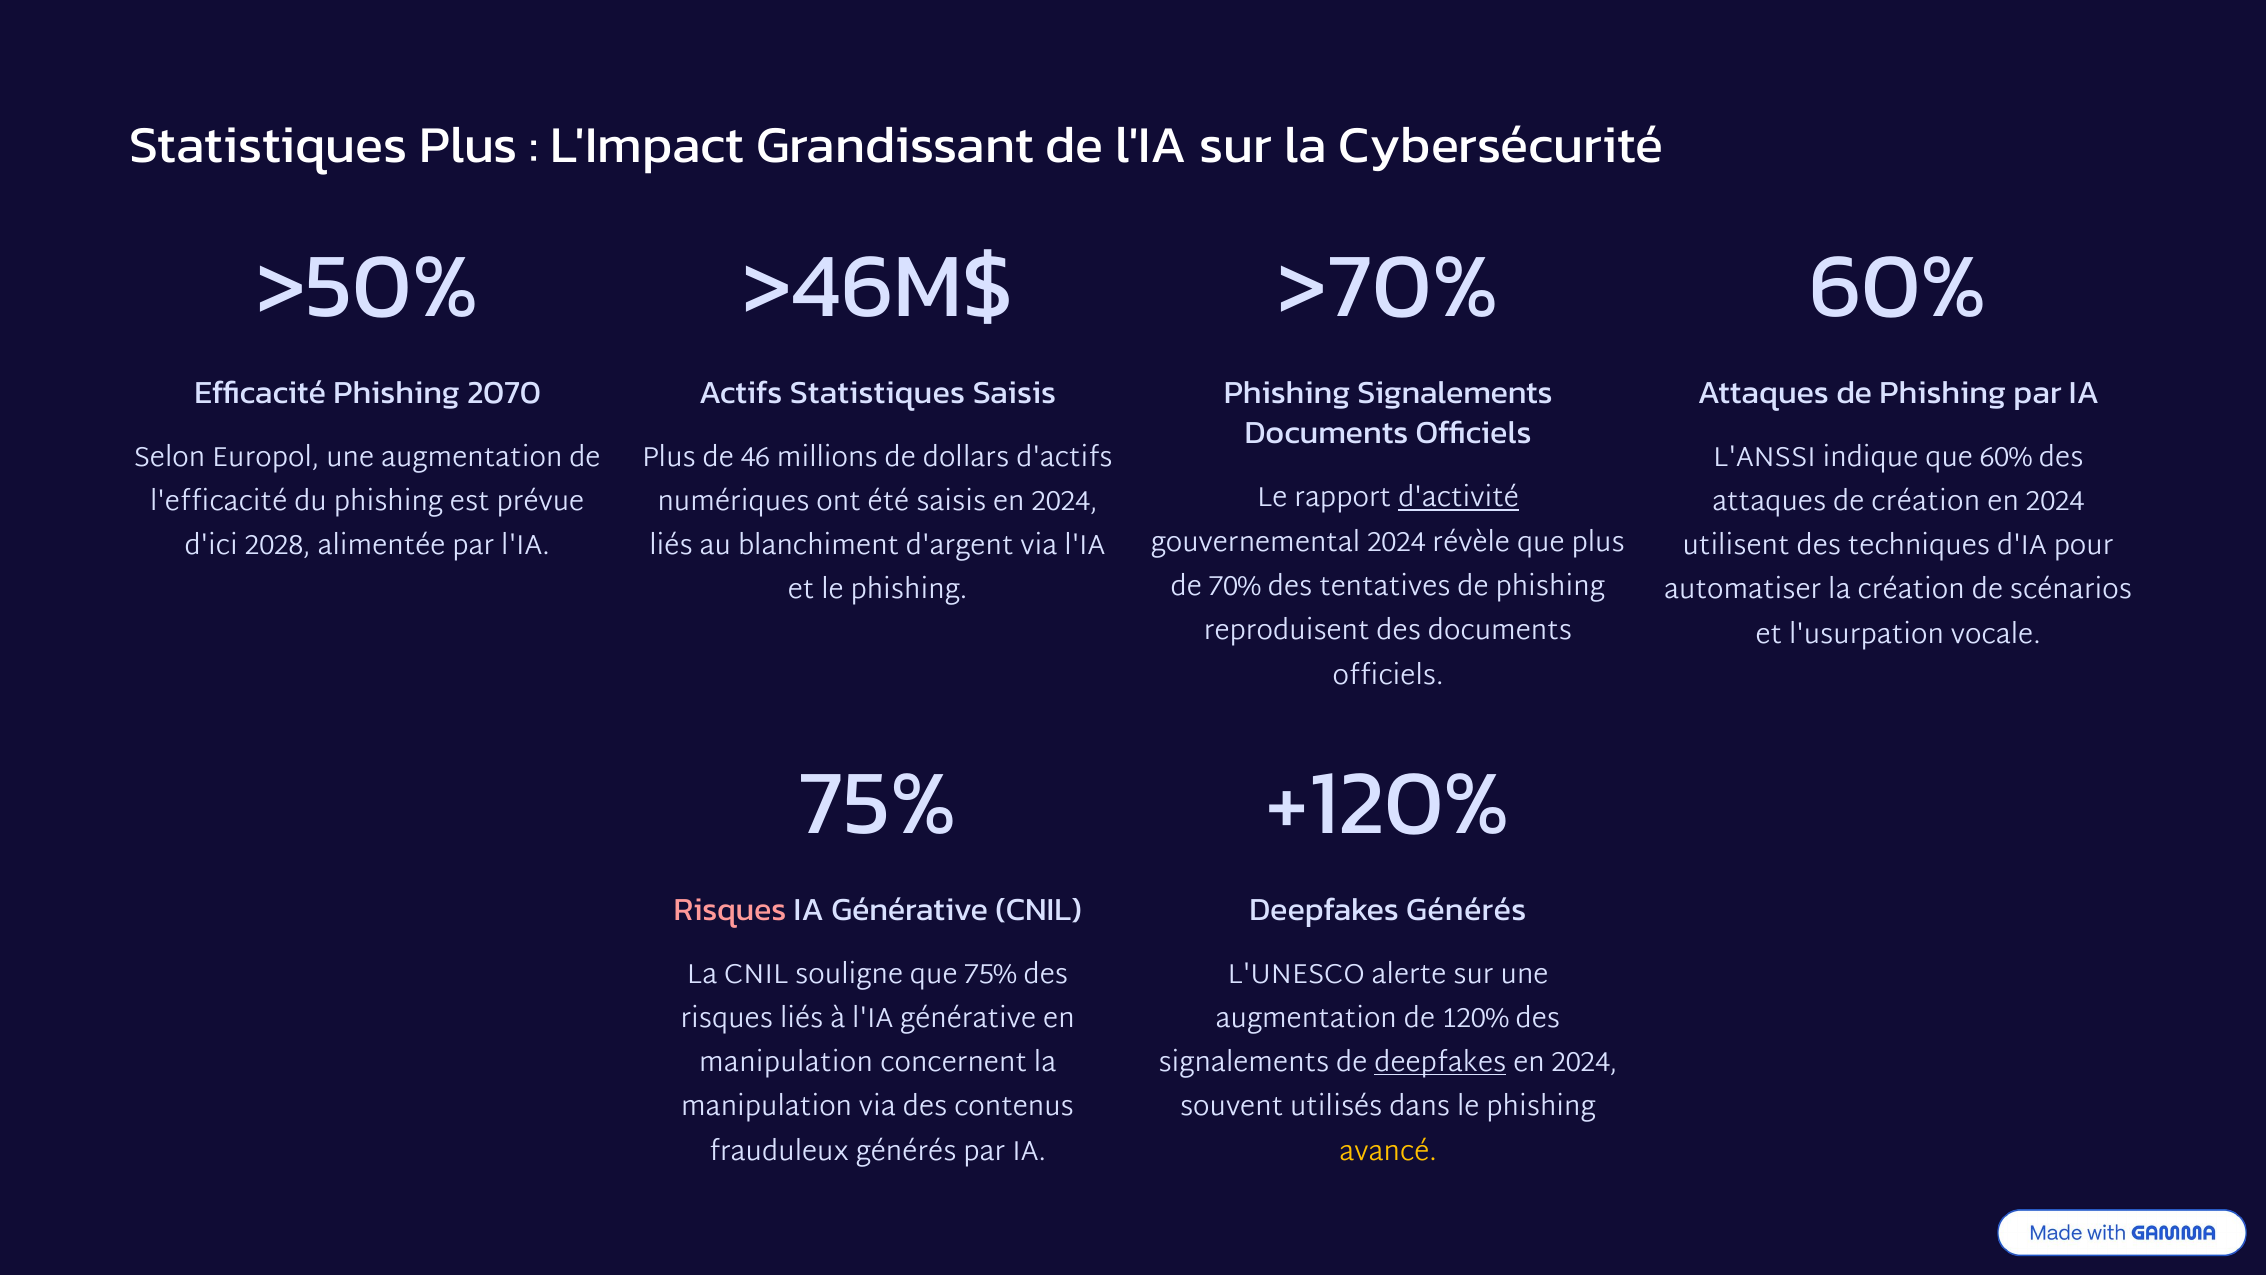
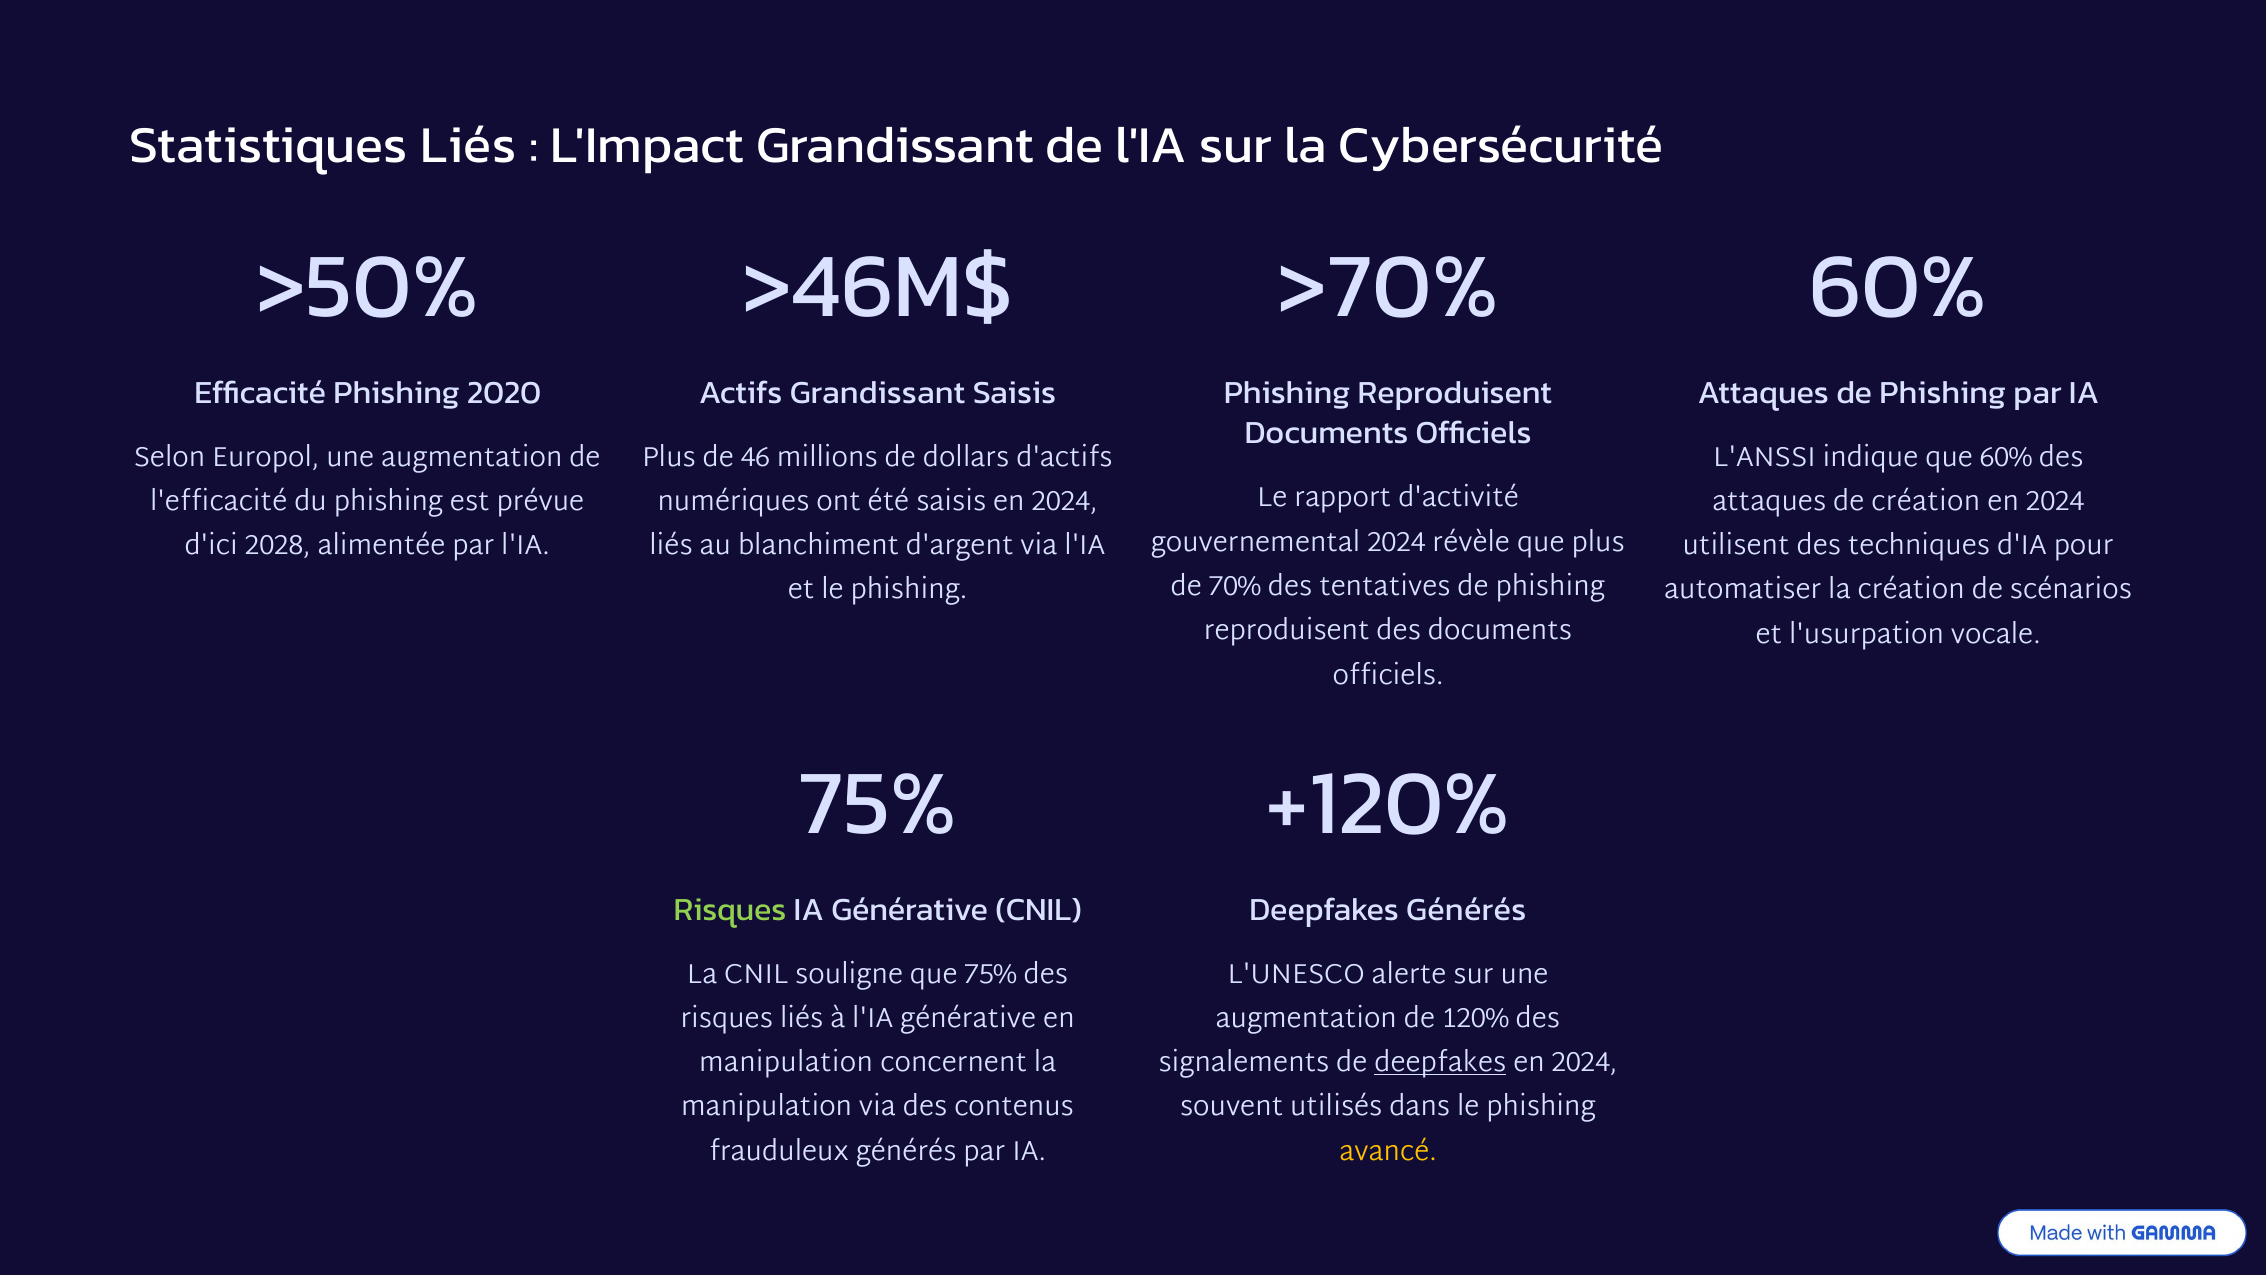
Statistiques Plus: Plus -> Liés
2070: 2070 -> 2020
Actifs Statistiques: Statistiques -> Grandissant
Signalements at (1455, 393): Signalements -> Reproduisent
d'activité underline: present -> none
Risques at (730, 910) colour: pink -> light green
